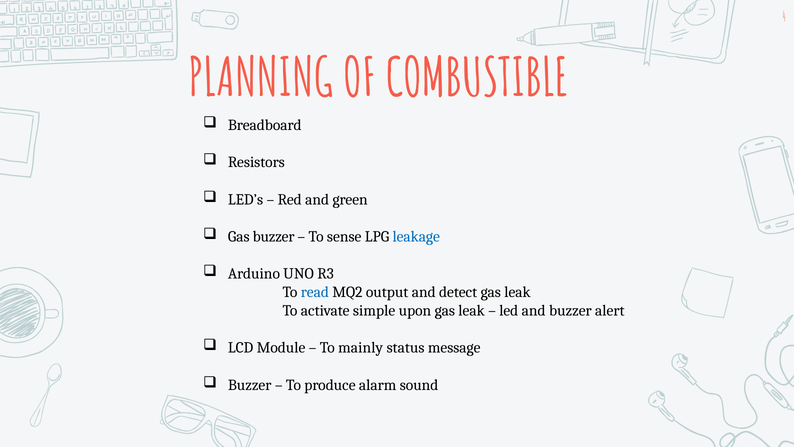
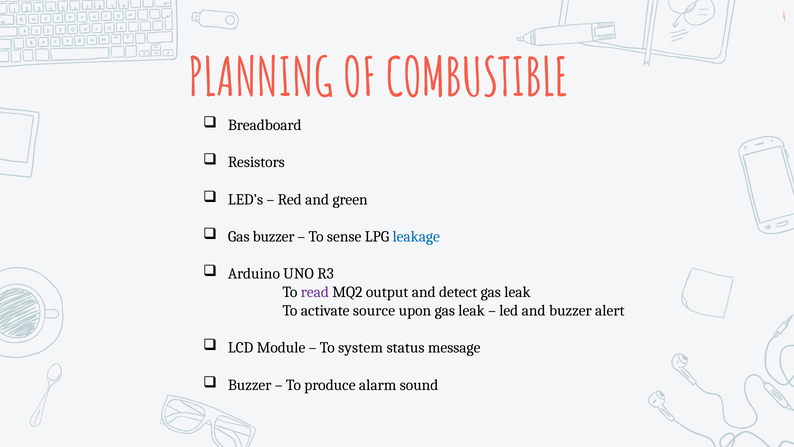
read colour: blue -> purple
simple: simple -> source
mainly: mainly -> system
